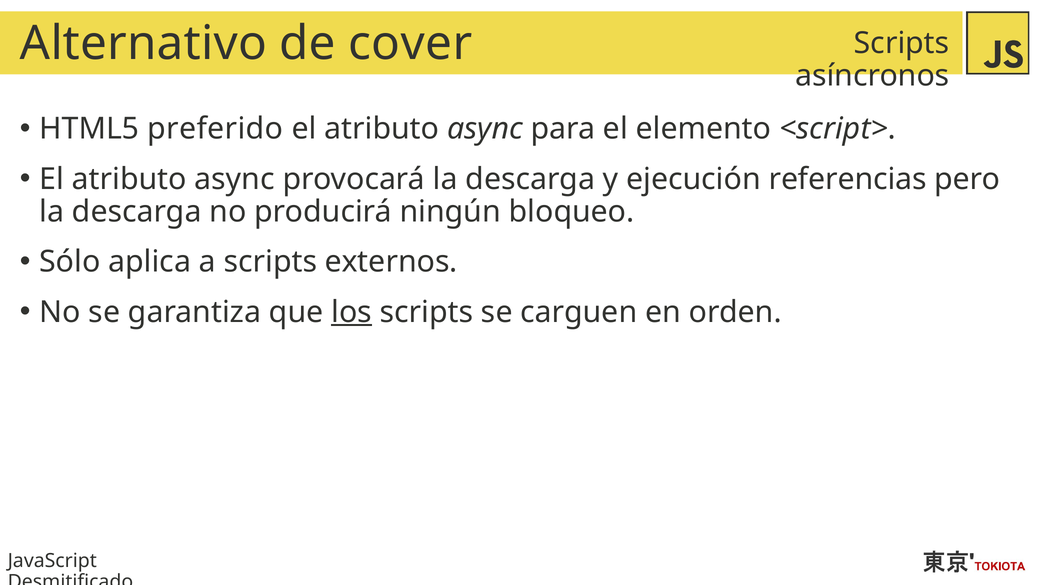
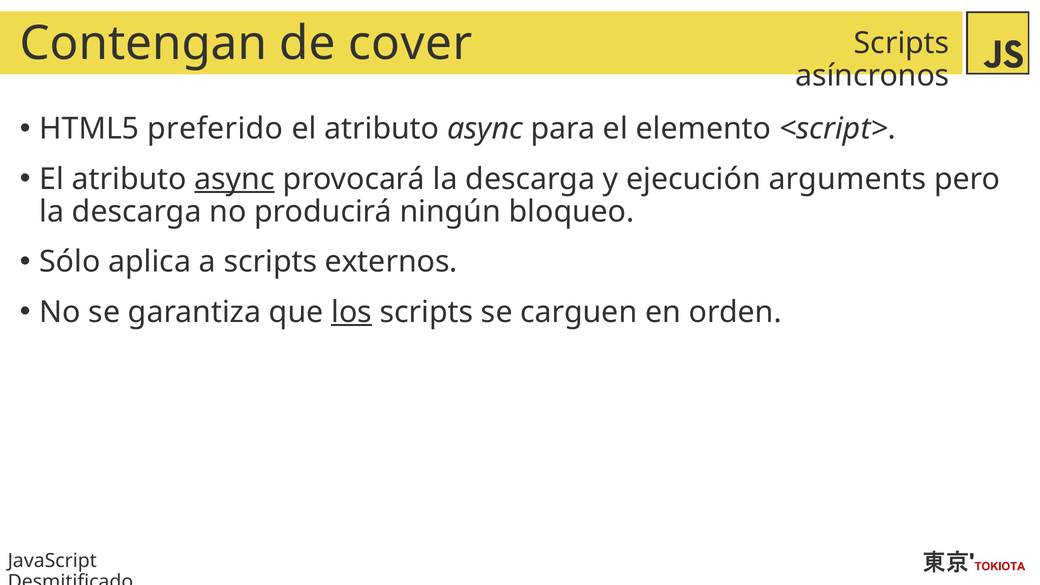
Alternativo: Alternativo -> Contengan
async at (235, 179) underline: none -> present
referencias: referencias -> arguments
